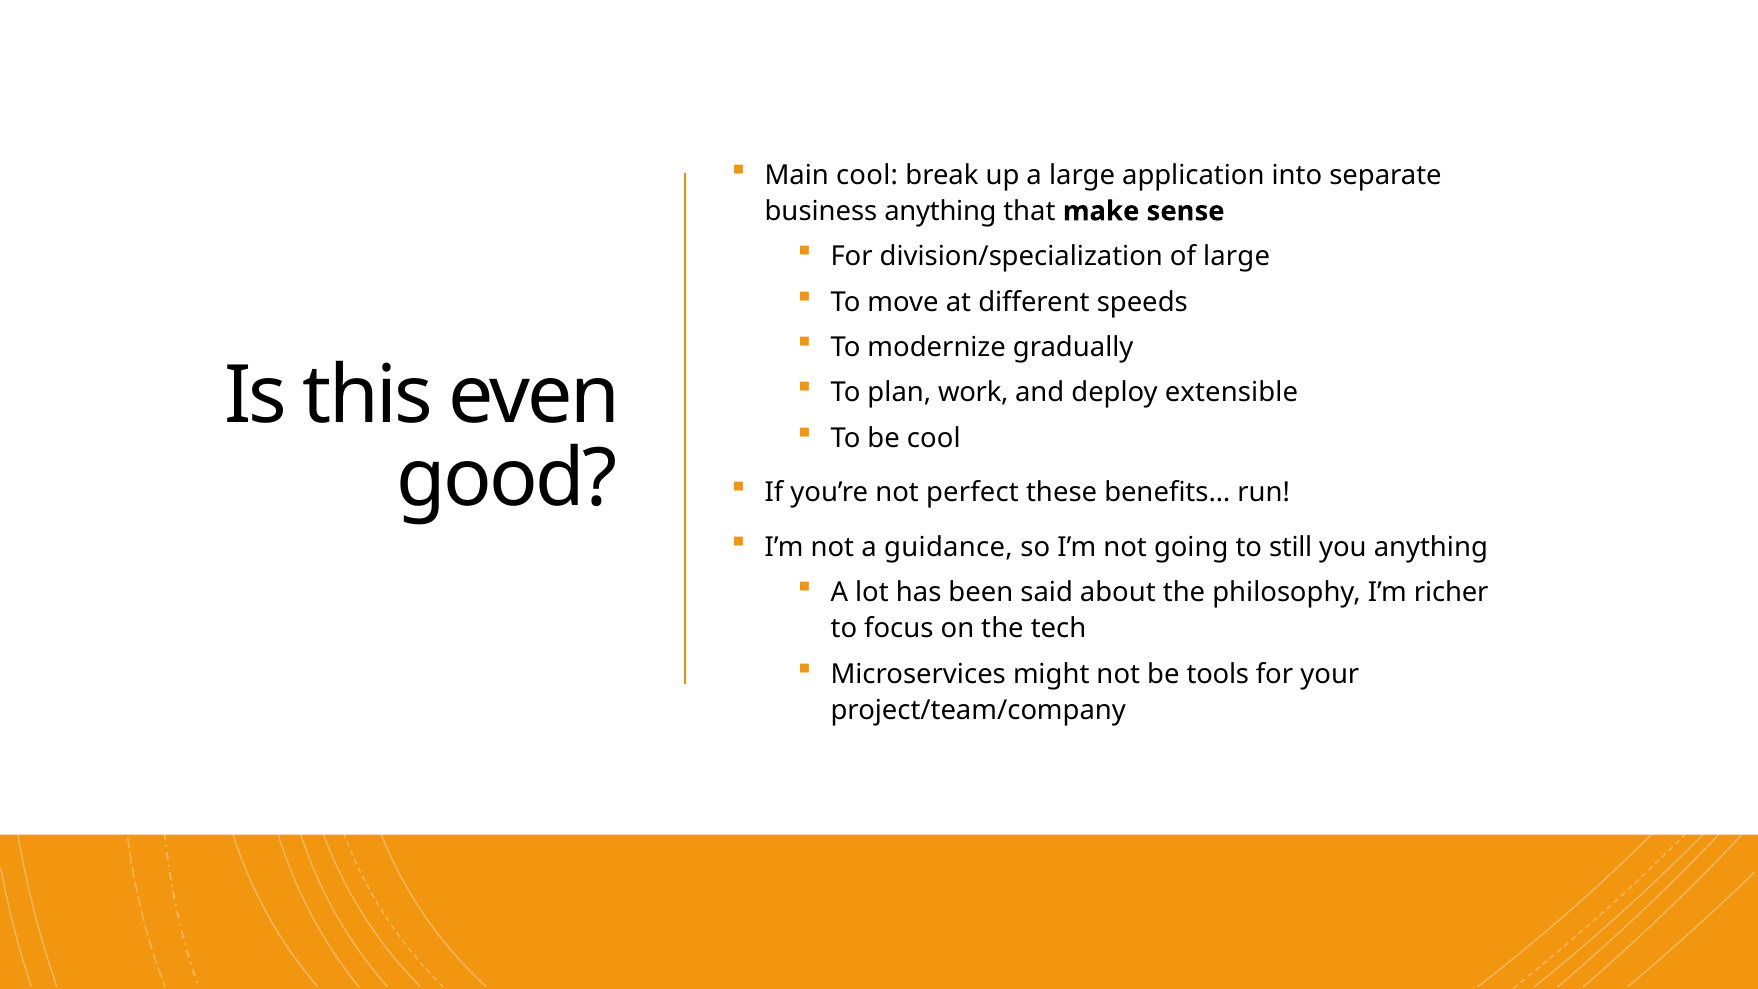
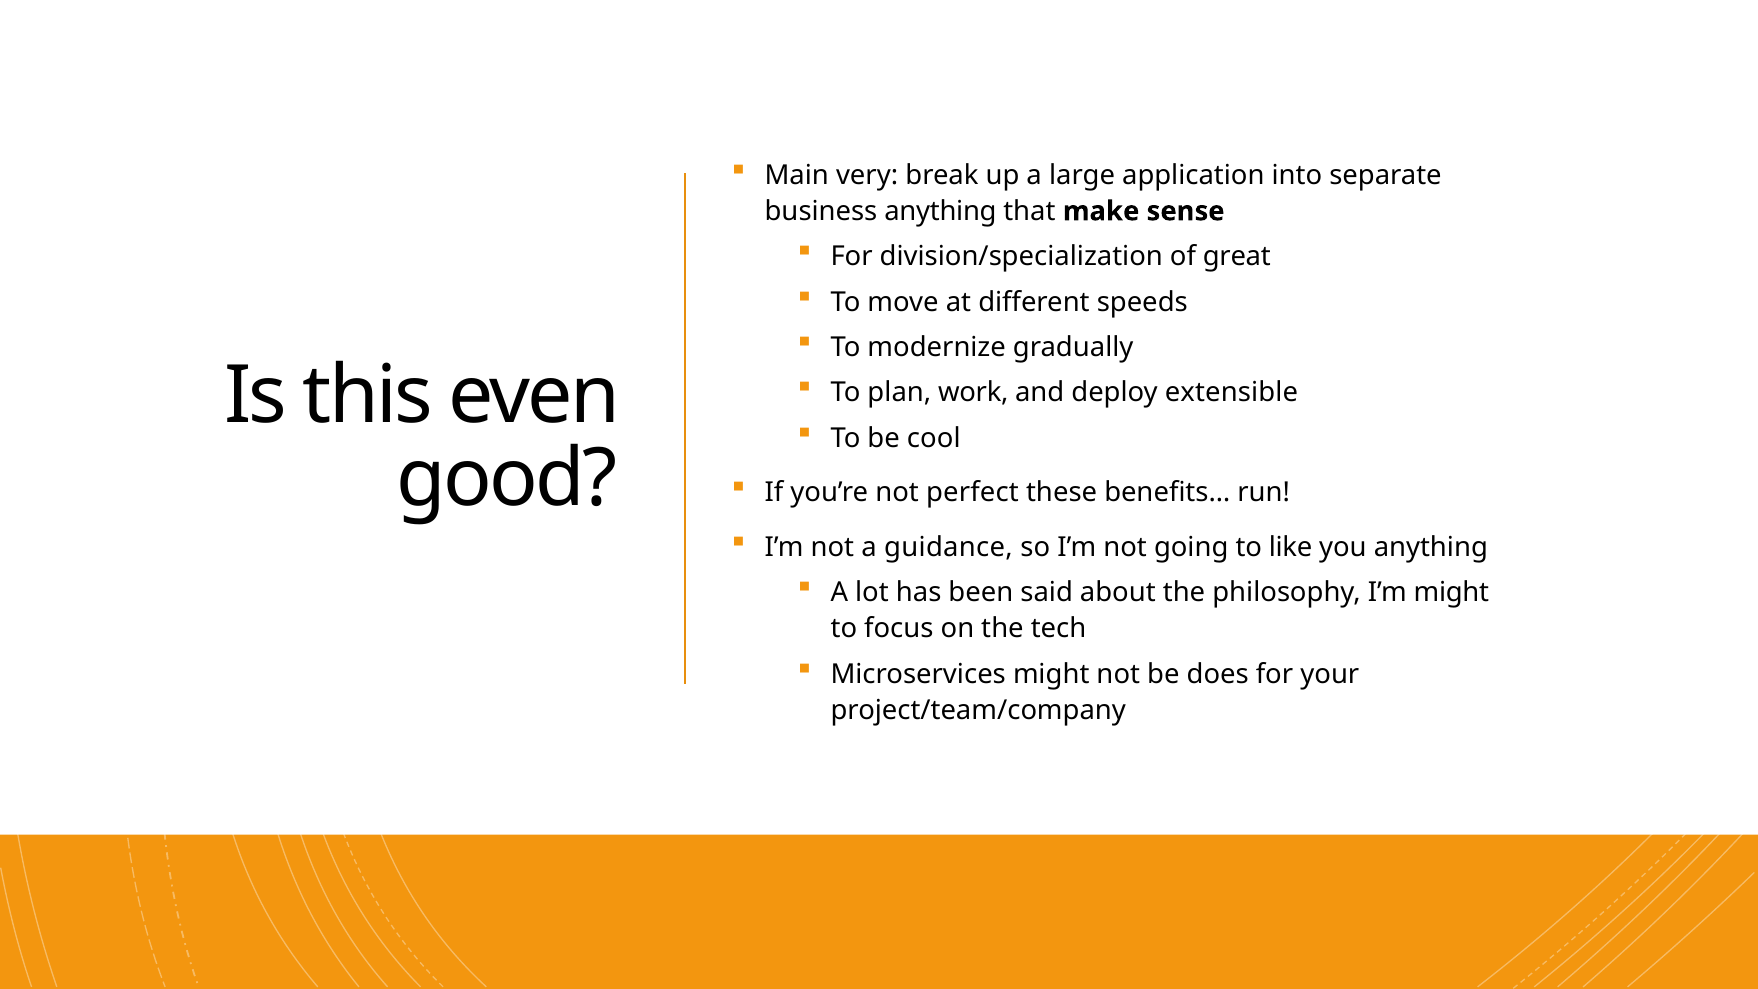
Main cool: cool -> very
of large: large -> great
still: still -> like
I’m richer: richer -> might
tools: tools -> does
